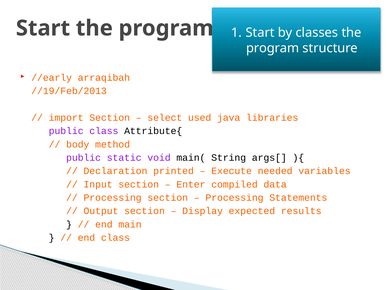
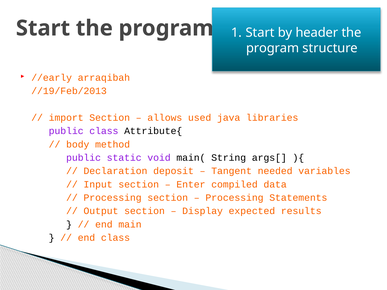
classes: classes -> header
select: select -> allows
printed: printed -> deposit
Execute: Execute -> Tangent
